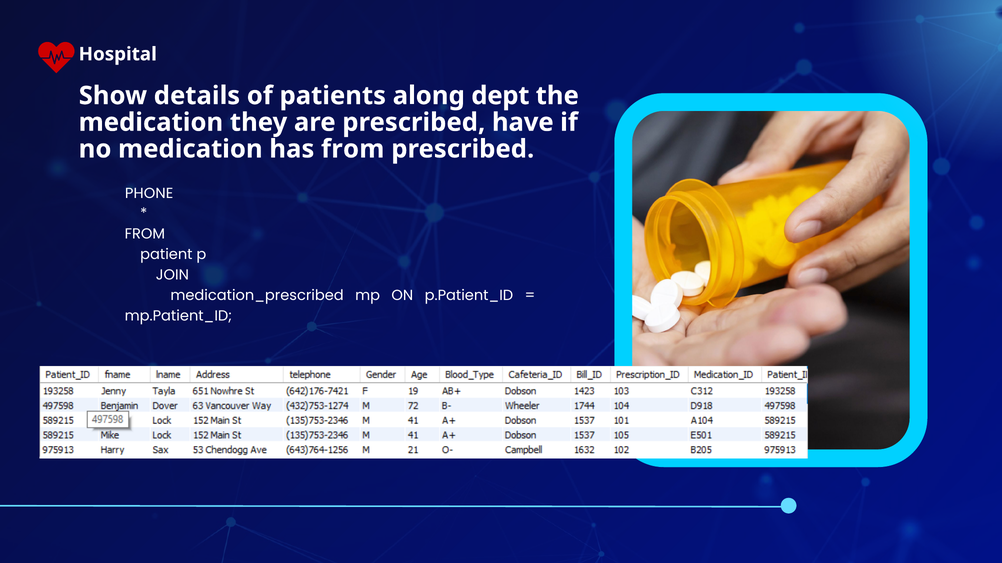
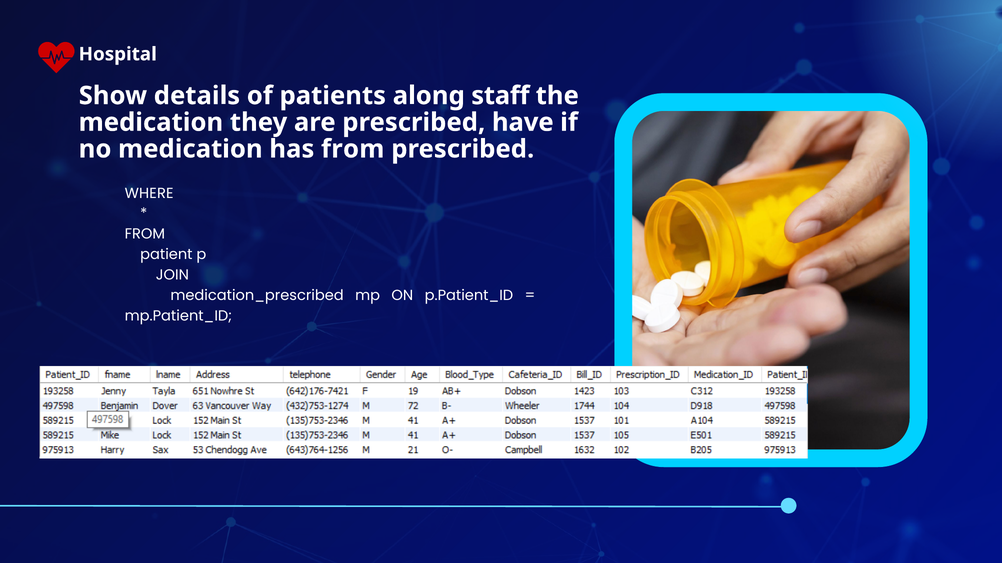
dept: dept -> staff
PHONE: PHONE -> WHERE
